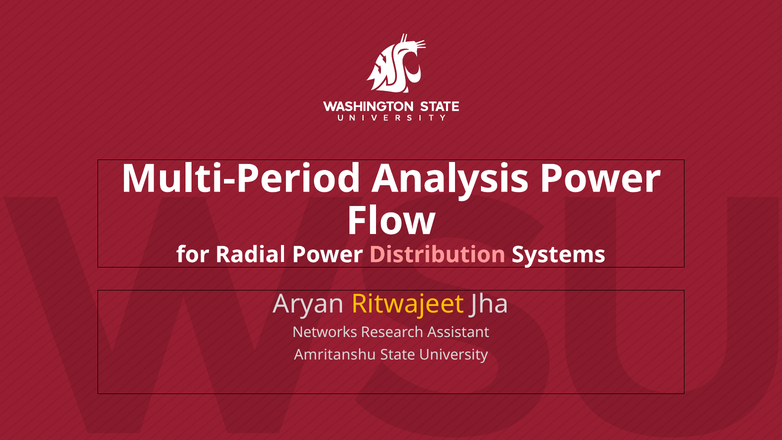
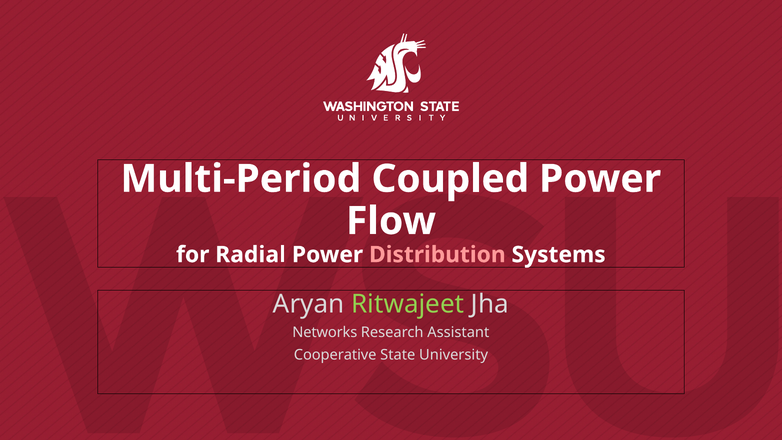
Analysis: Analysis -> Coupled
Ritwajeet colour: yellow -> light green
Amritanshu: Amritanshu -> Cooperative
